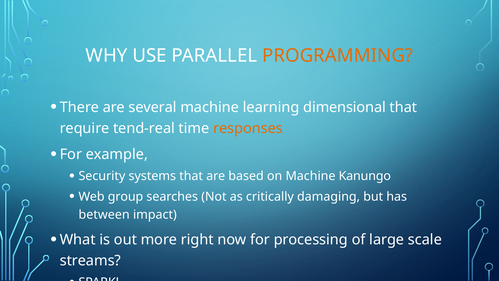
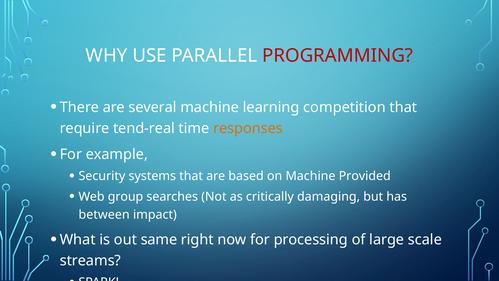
PROGRAMMING colour: orange -> red
dimensional: dimensional -> competition
Kanungo: Kanungo -> Provided
more: more -> same
